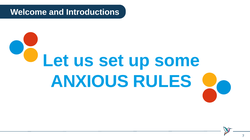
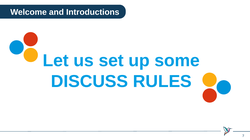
ANXIOUS: ANXIOUS -> DISCUSS
